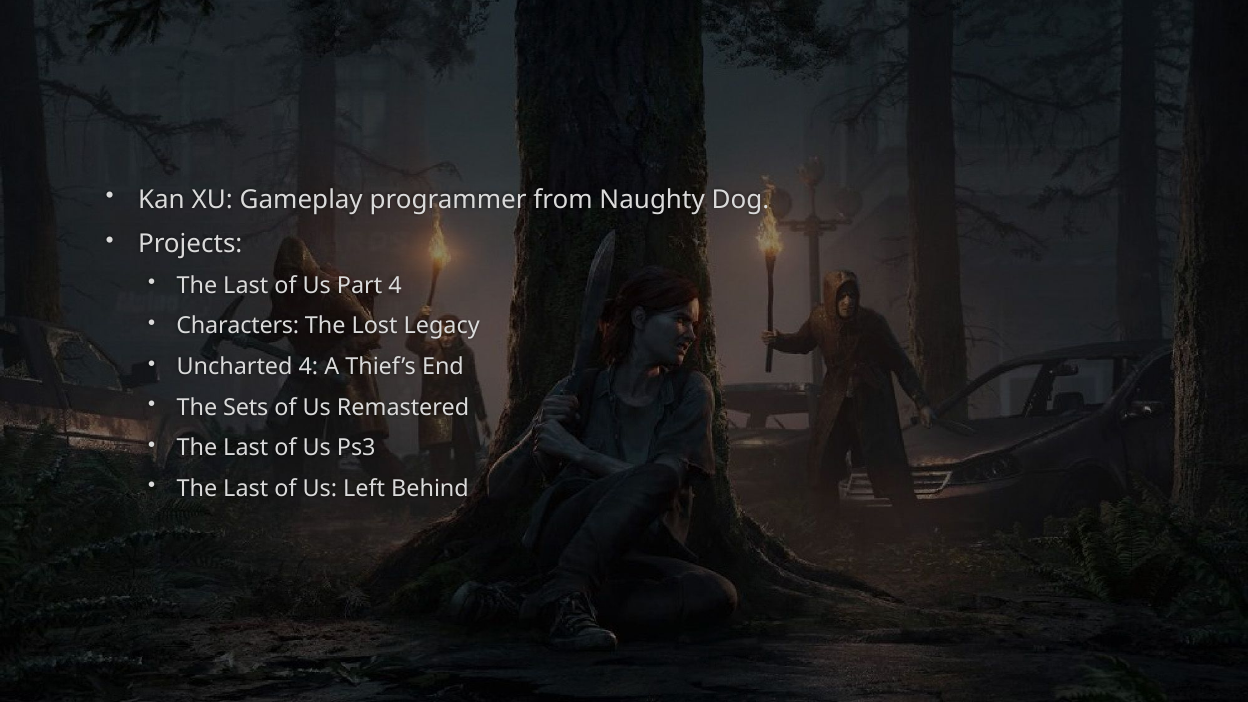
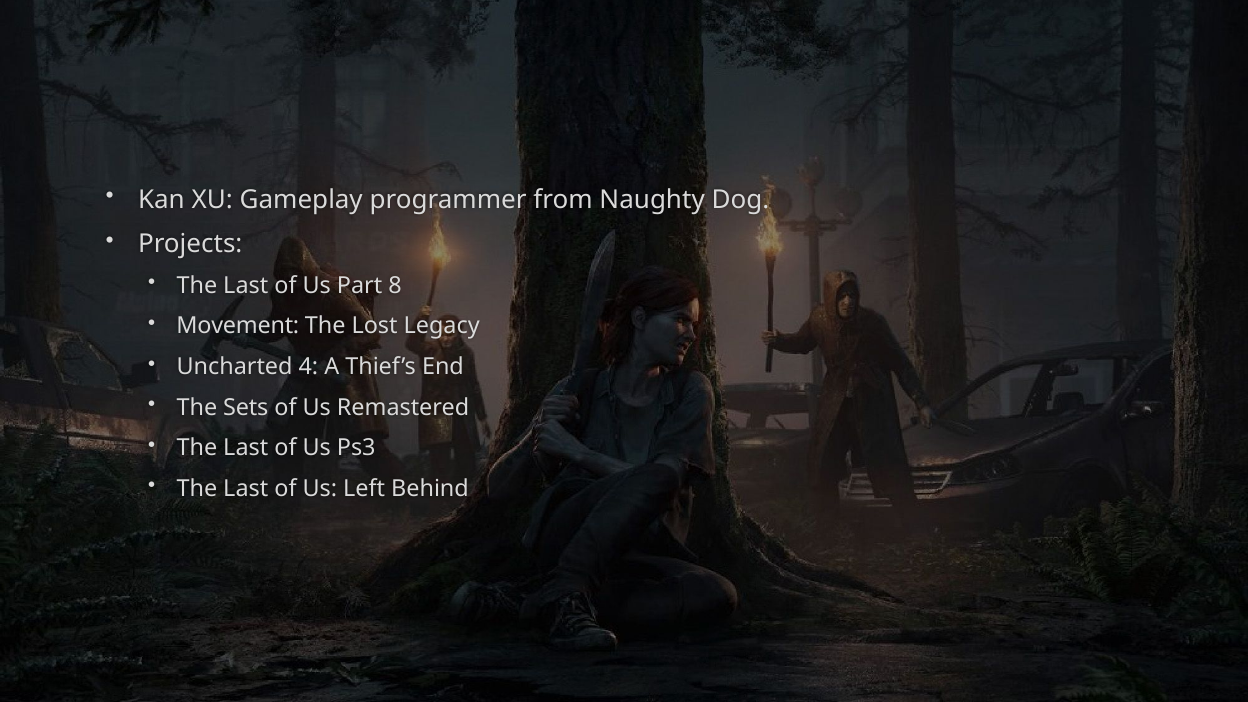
Part 4: 4 -> 8
Characters: Characters -> Movement
